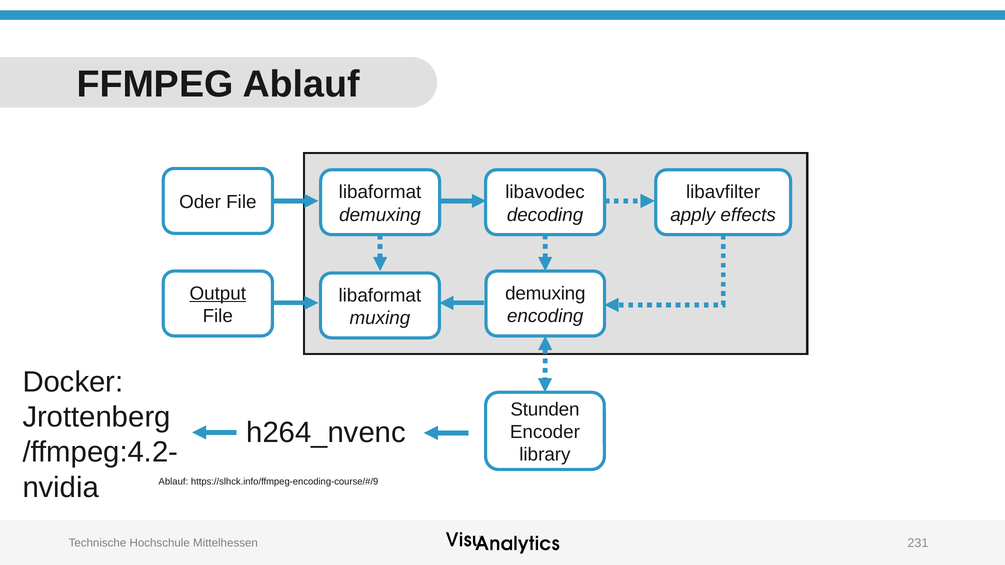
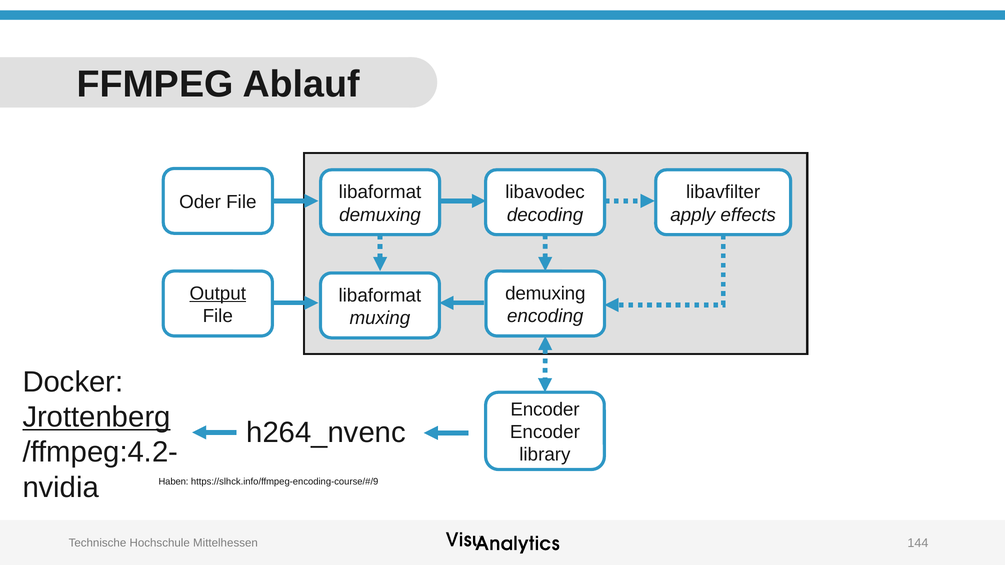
Stunden at (545, 410): Stunden -> Encoder
Jrottenberg underline: none -> present
Ablauf at (173, 482): Ablauf -> Haben
231: 231 -> 144
